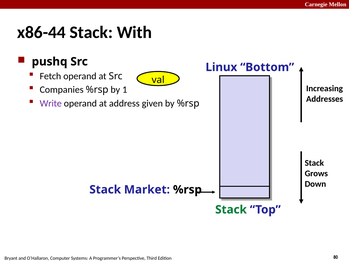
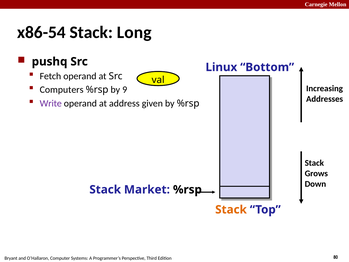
x86-44: x86-44 -> x86-54
With: With -> Long
Companies: Companies -> Computers
1: 1 -> 9
Stack at (231, 209) colour: green -> orange
